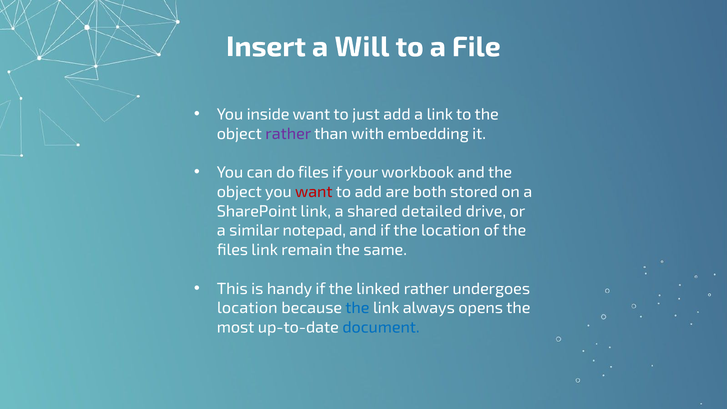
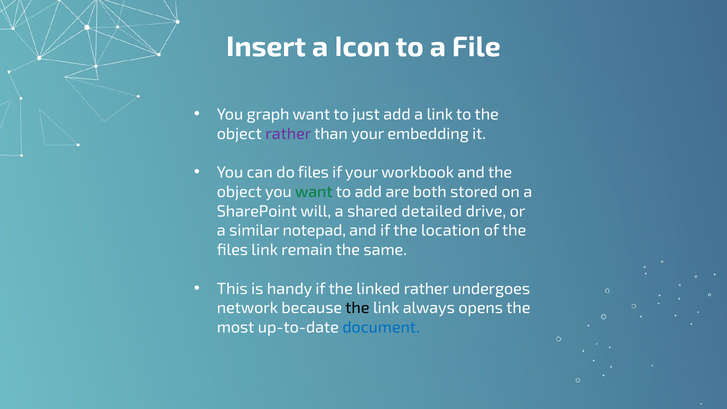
Will: Will -> Icon
inside: inside -> graph
than with: with -> your
want at (314, 192) colour: red -> green
SharePoint link: link -> will
location at (247, 308): location -> network
the at (357, 308) colour: blue -> black
